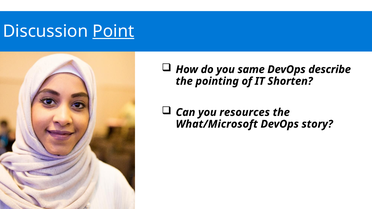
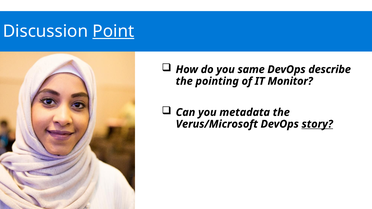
Shorten: Shorten -> Monitor
resources: resources -> metadata
What/Microsoft: What/Microsoft -> Verus/Microsoft
story underline: none -> present
